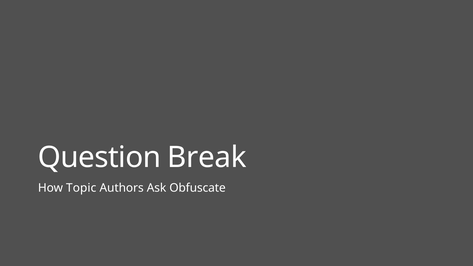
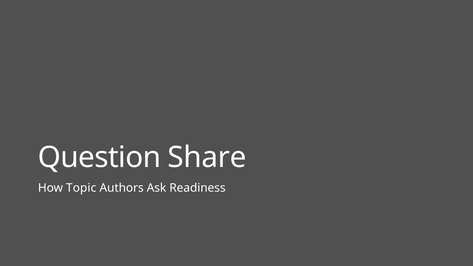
Break: Break -> Share
Obfuscate: Obfuscate -> Readiness
